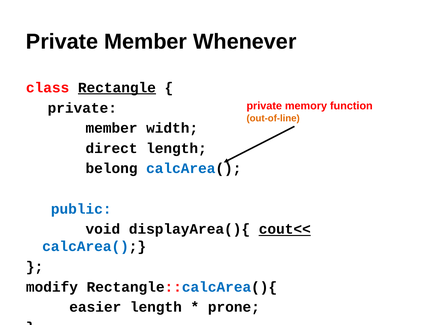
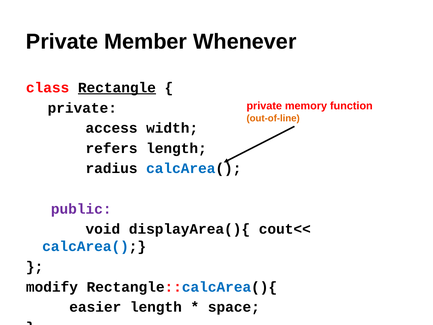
member at (112, 128): member -> access
direct: direct -> refers
belong: belong -> radius
public colour: blue -> purple
cout<< underline: present -> none
prone: prone -> space
